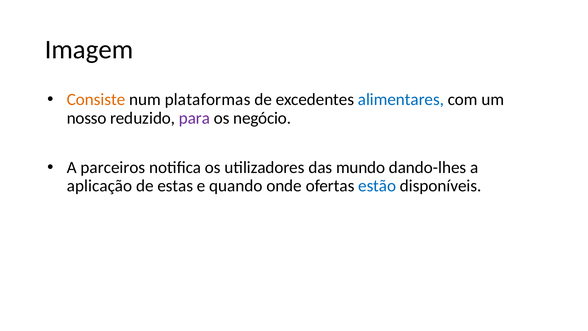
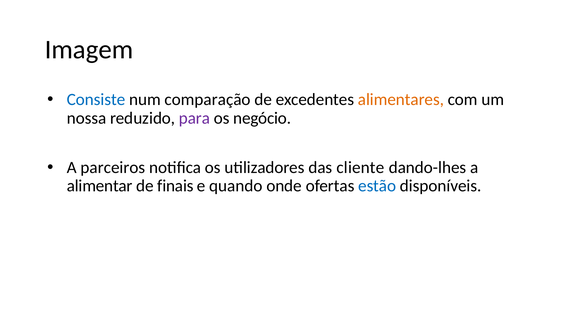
Consiste colour: orange -> blue
plataformas: plataformas -> comparação
alimentares colour: blue -> orange
nosso: nosso -> nossa
mundo: mundo -> cliente
aplicação: aplicação -> alimentar
estas: estas -> finais
